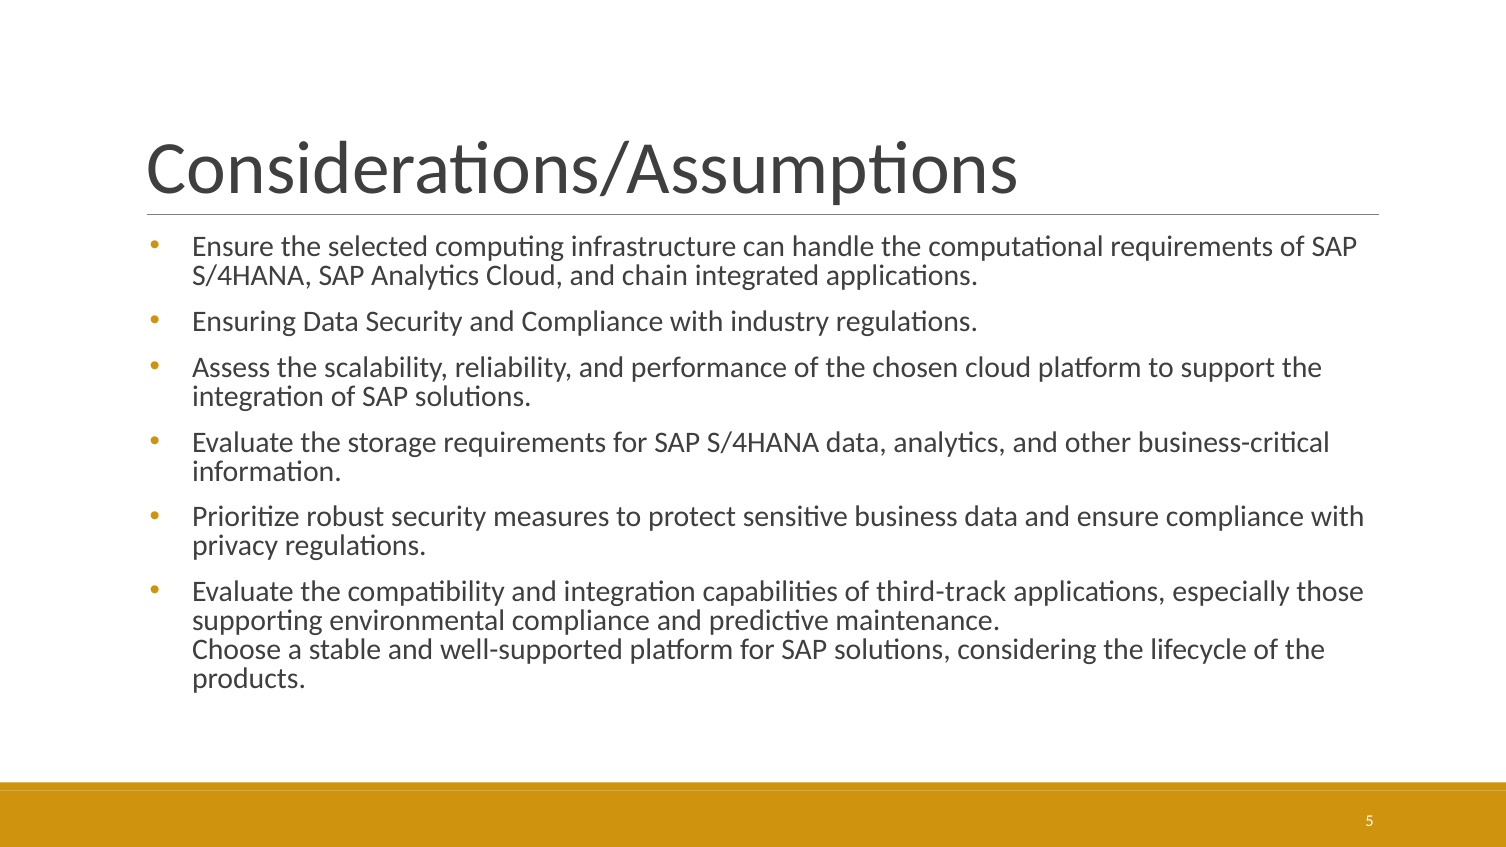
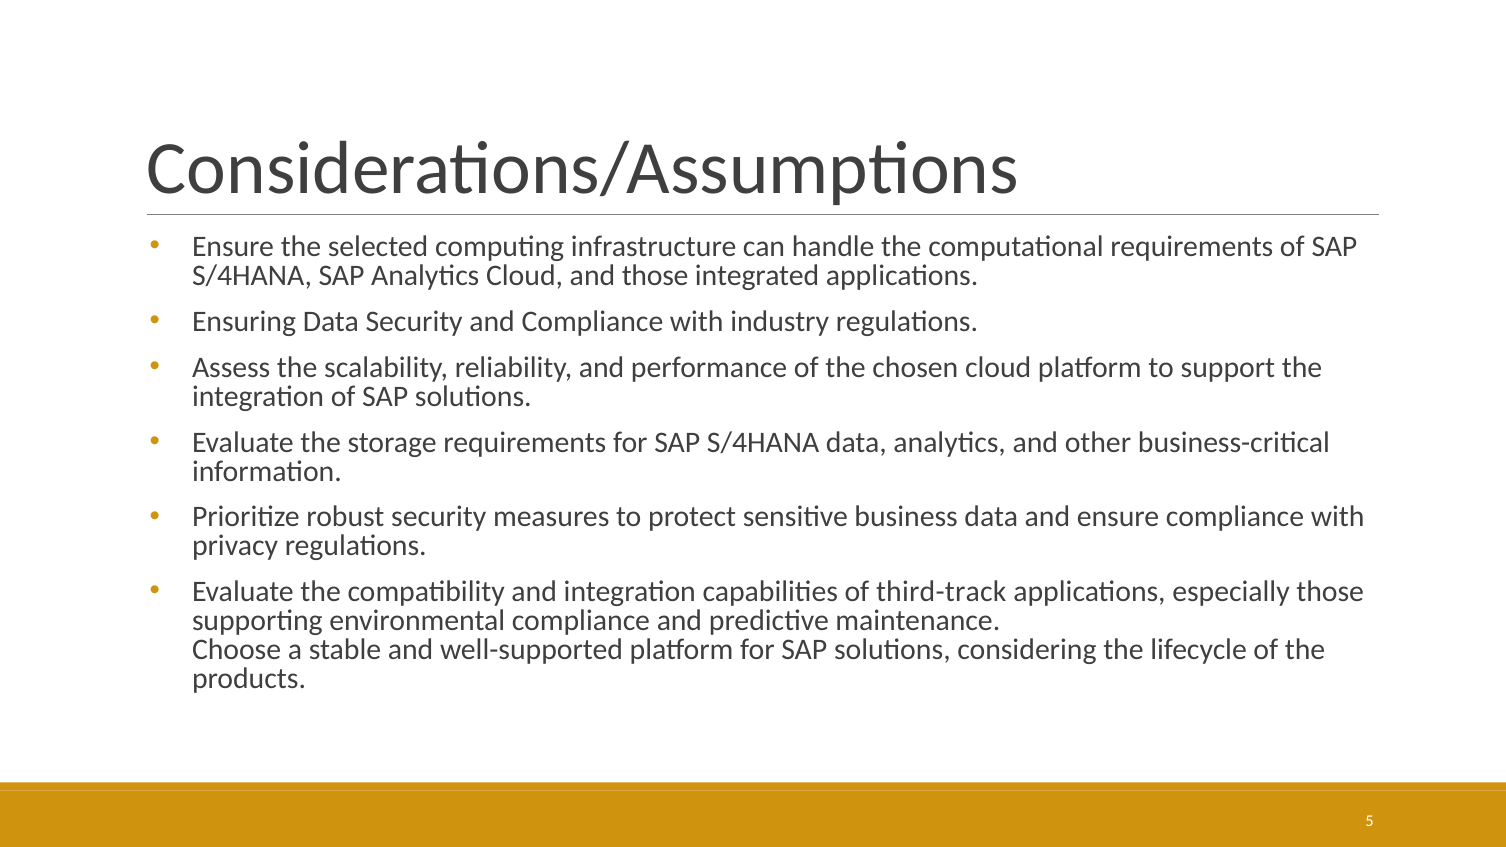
and chain: chain -> those
